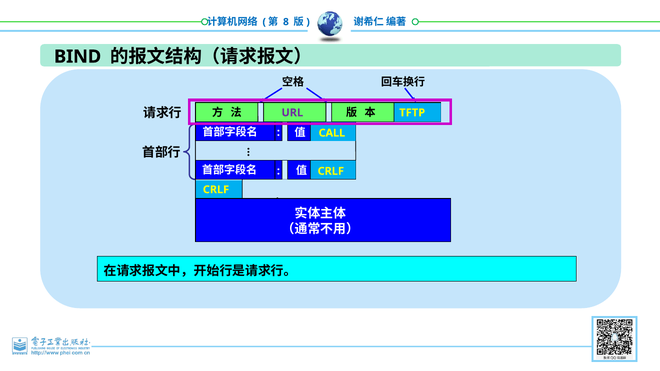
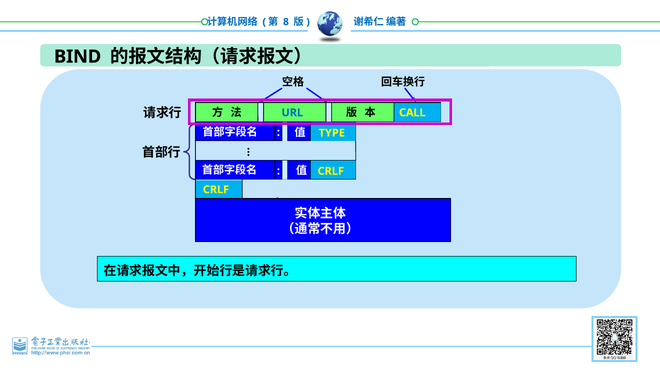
URL colour: purple -> blue
TFTP: TFTP -> CALL
CALL: CALL -> TYPE
